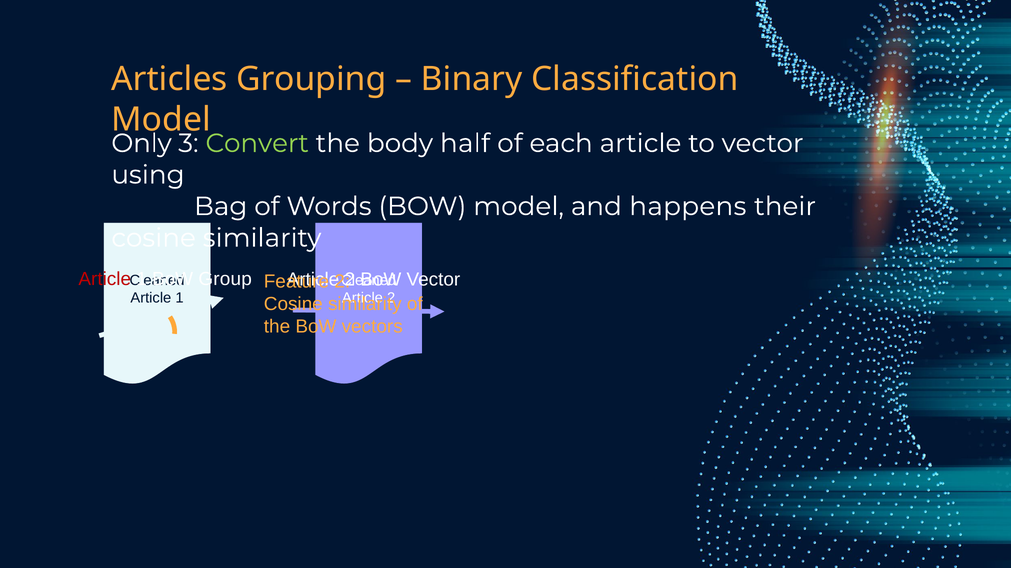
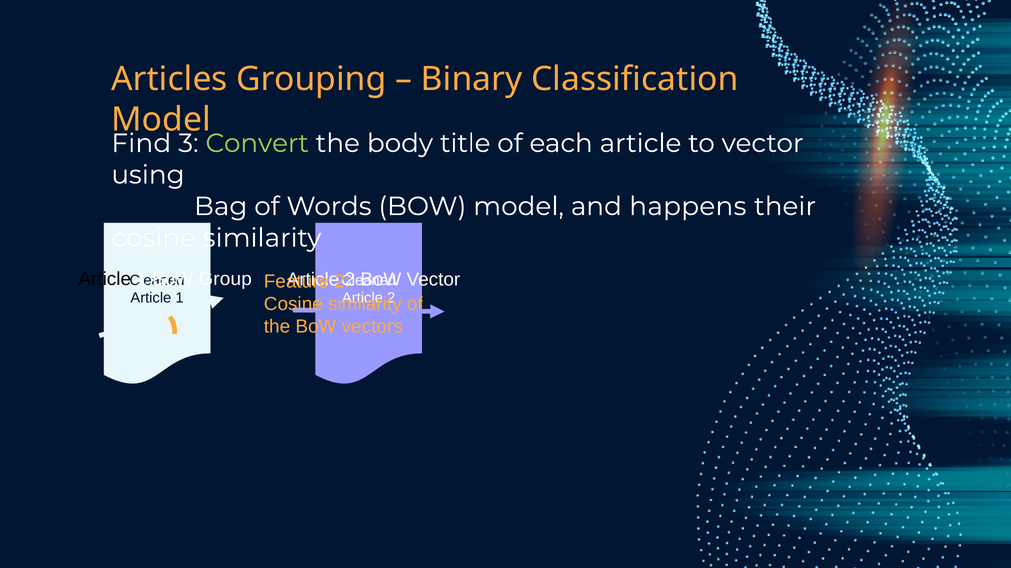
Only: Only -> Find
half: half -> title
Article at (105, 279) colour: red -> black
